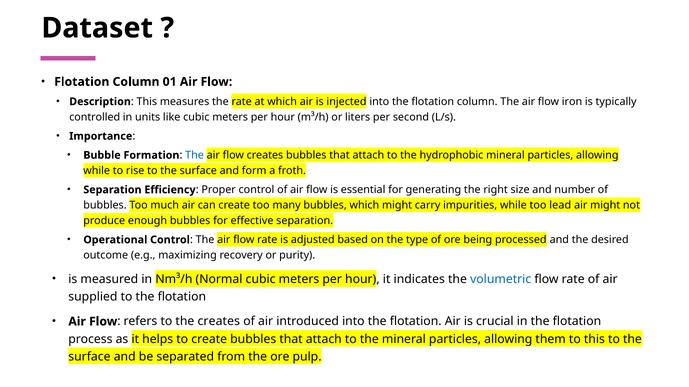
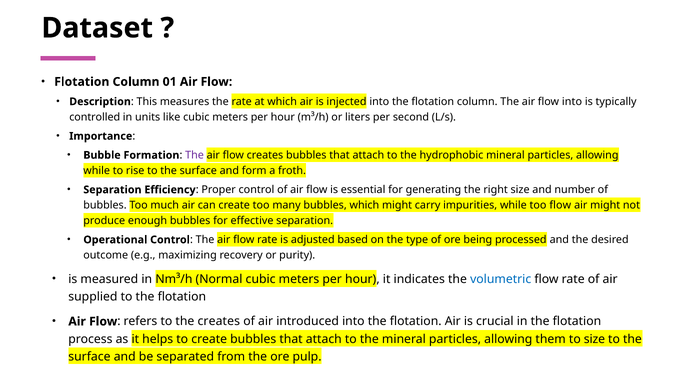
flow iron: iron -> into
The at (195, 155) colour: blue -> purple
too lead: lead -> flow
to this: this -> size
